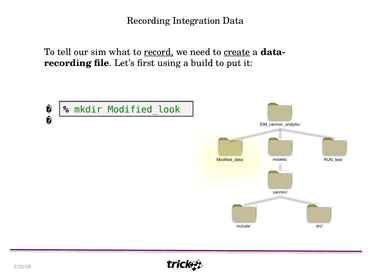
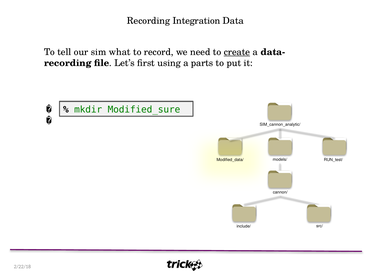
record underline: present -> none
build: build -> parts
Modified_look: Modified_look -> Modified_sure
